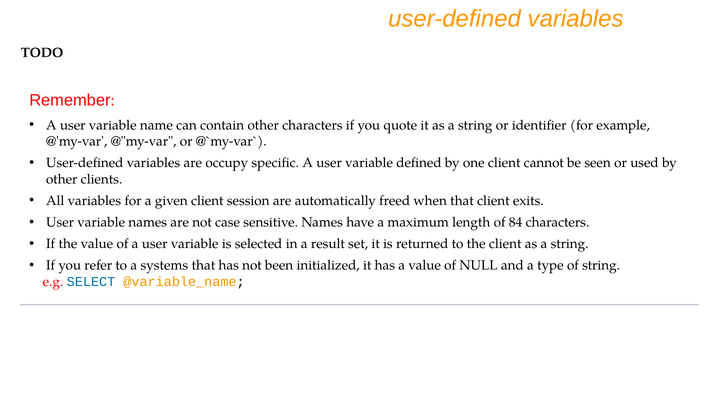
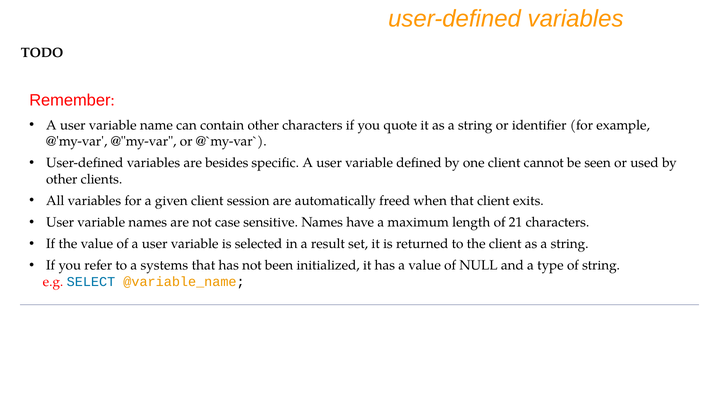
occupy: occupy -> besides
84: 84 -> 21
